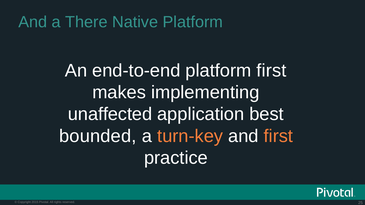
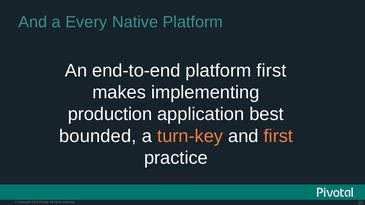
There: There -> Every
unaffected: unaffected -> production
